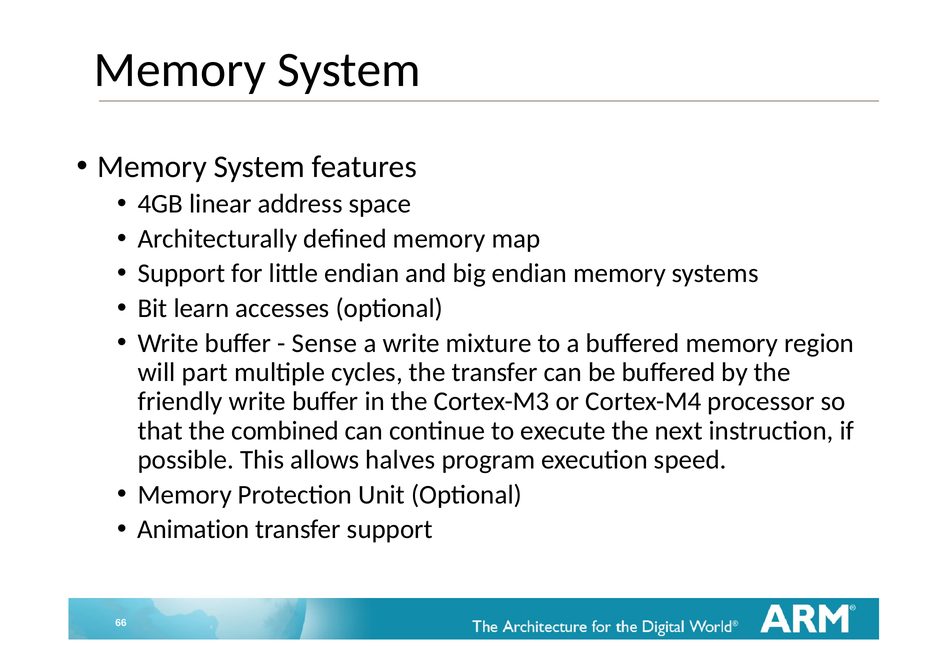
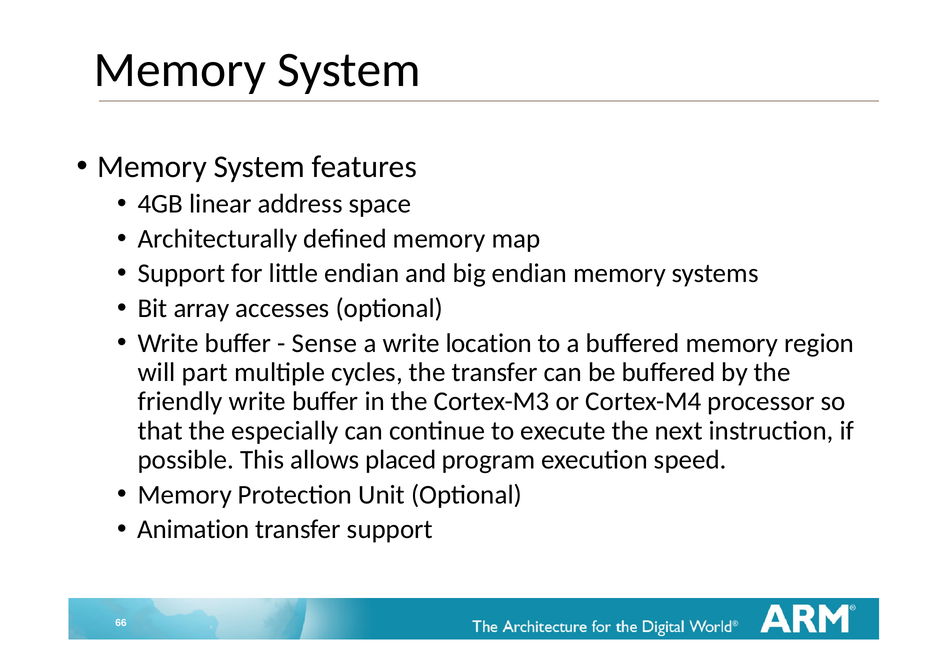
learn: learn -> array
mixture: mixture -> location
combined: combined -> especially
halves: halves -> placed
